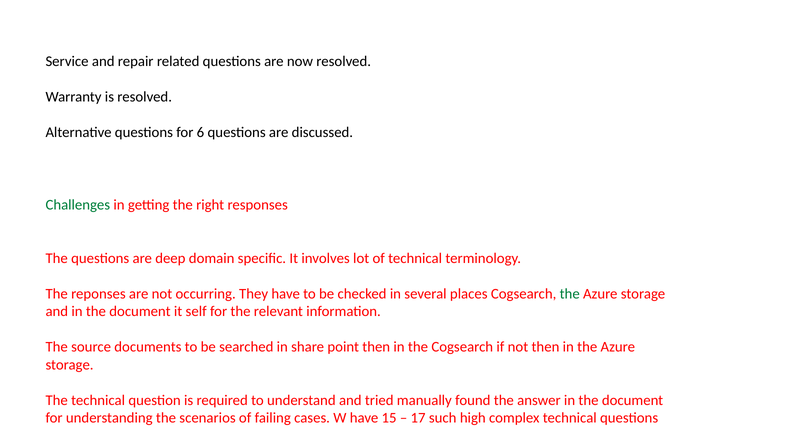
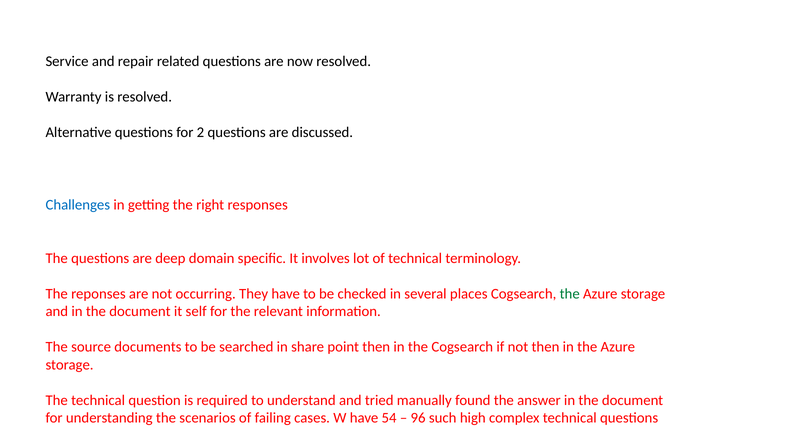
6: 6 -> 2
Challenges colour: green -> blue
15: 15 -> 54
17: 17 -> 96
